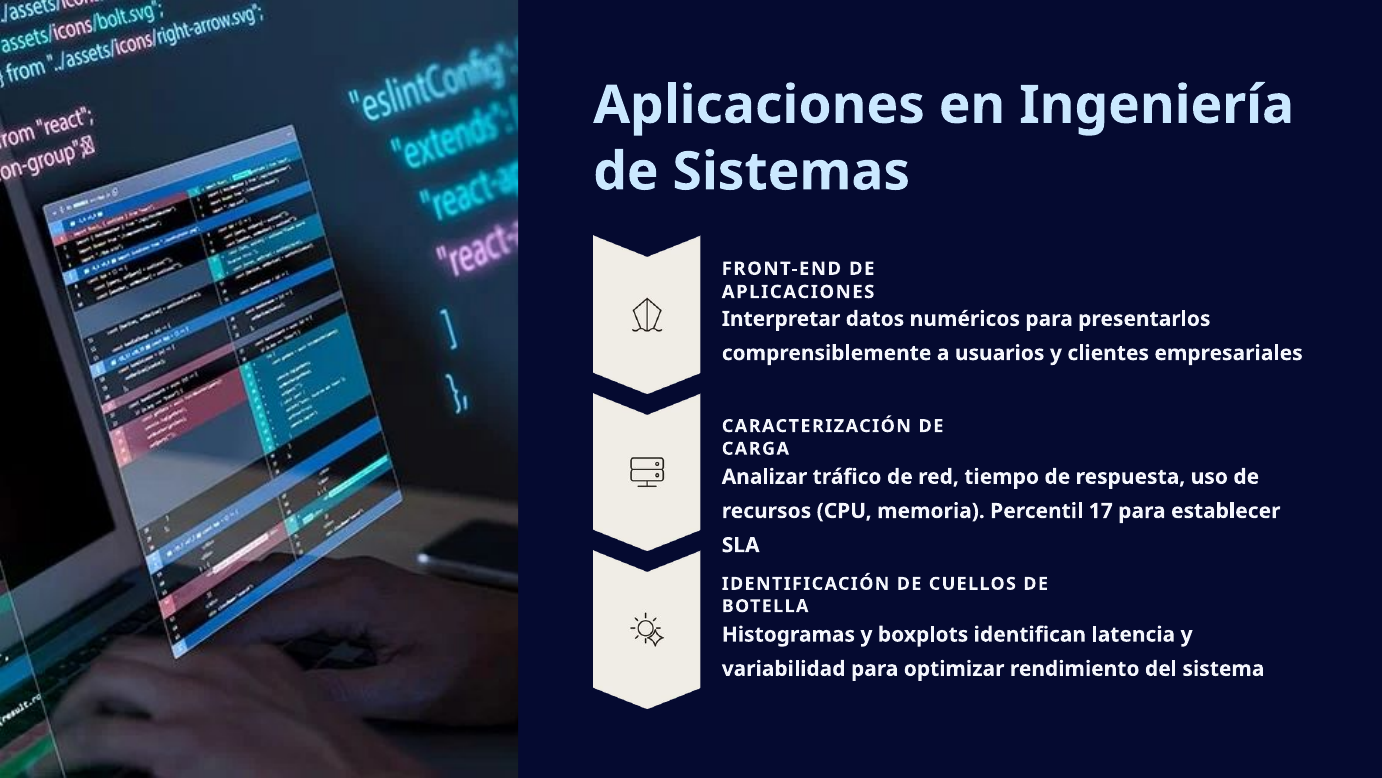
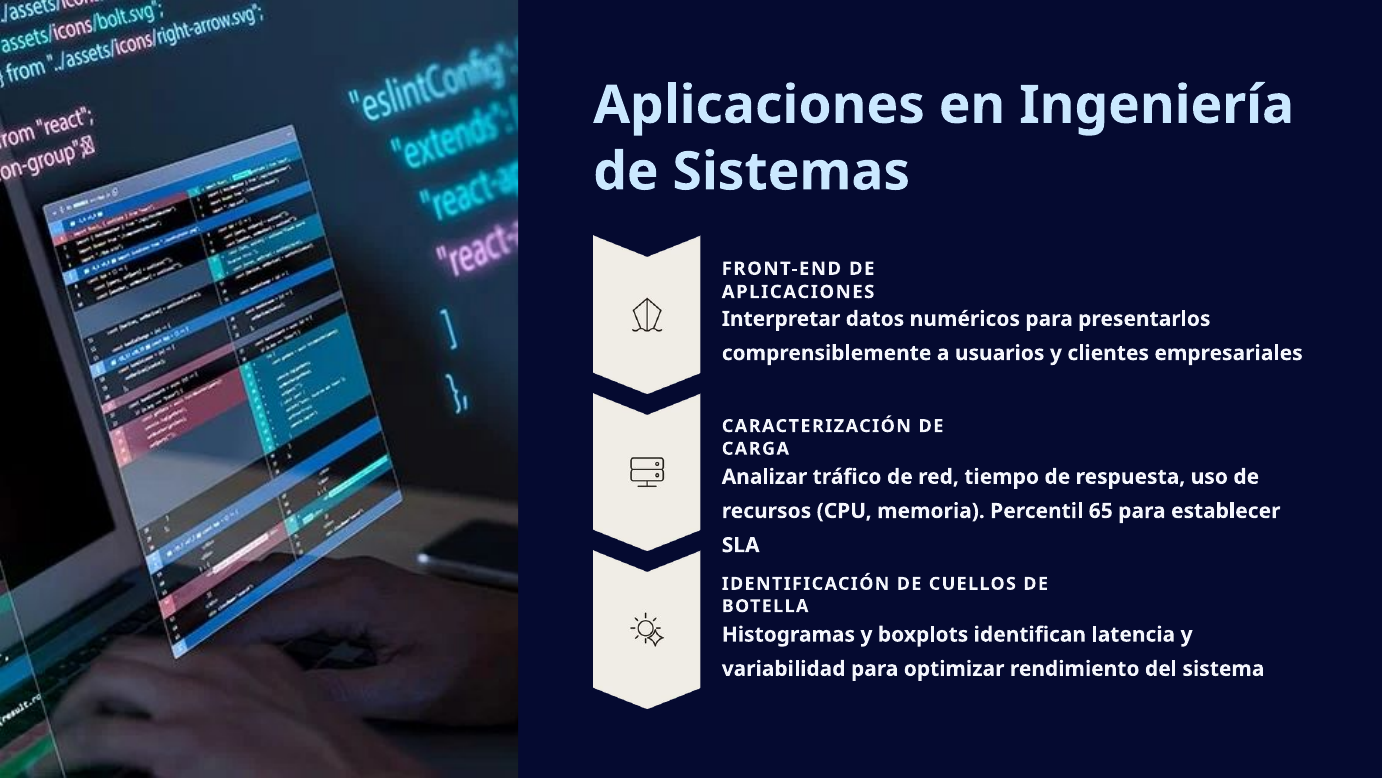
17: 17 -> 65
